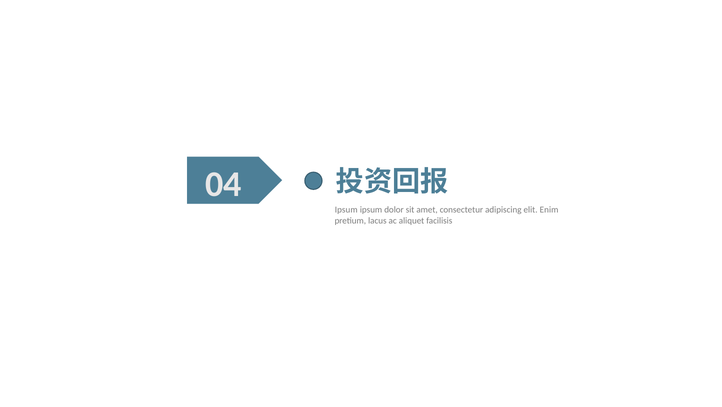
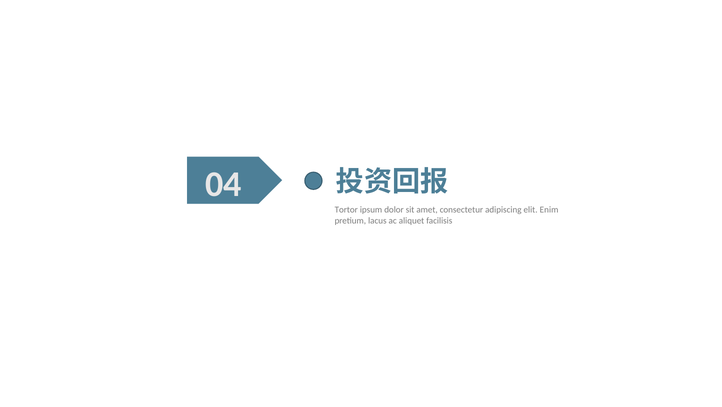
Ipsum at (346, 209): Ipsum -> Tortor
